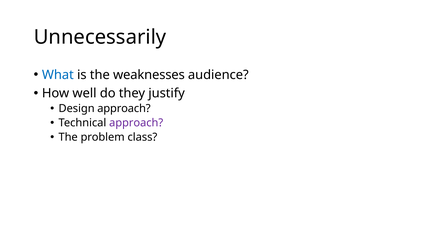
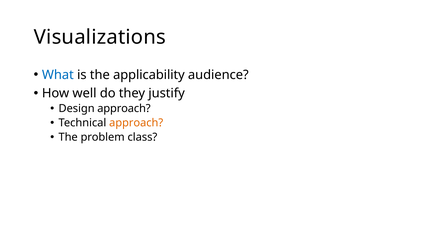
Unnecessarily: Unnecessarily -> Visualizations
weaknesses: weaknesses -> applicability
approach at (136, 123) colour: purple -> orange
